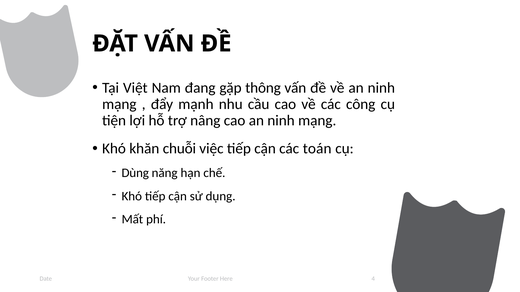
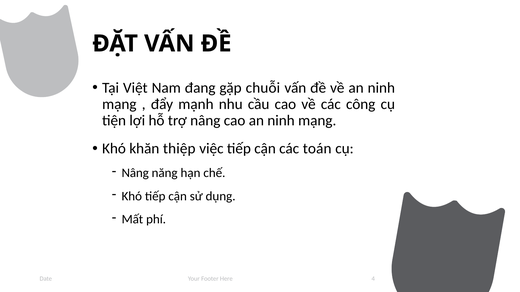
thông: thông -> chuỗi
chuỗi: chuỗi -> thiệp
Dùng at (135, 173): Dùng -> Nâng
